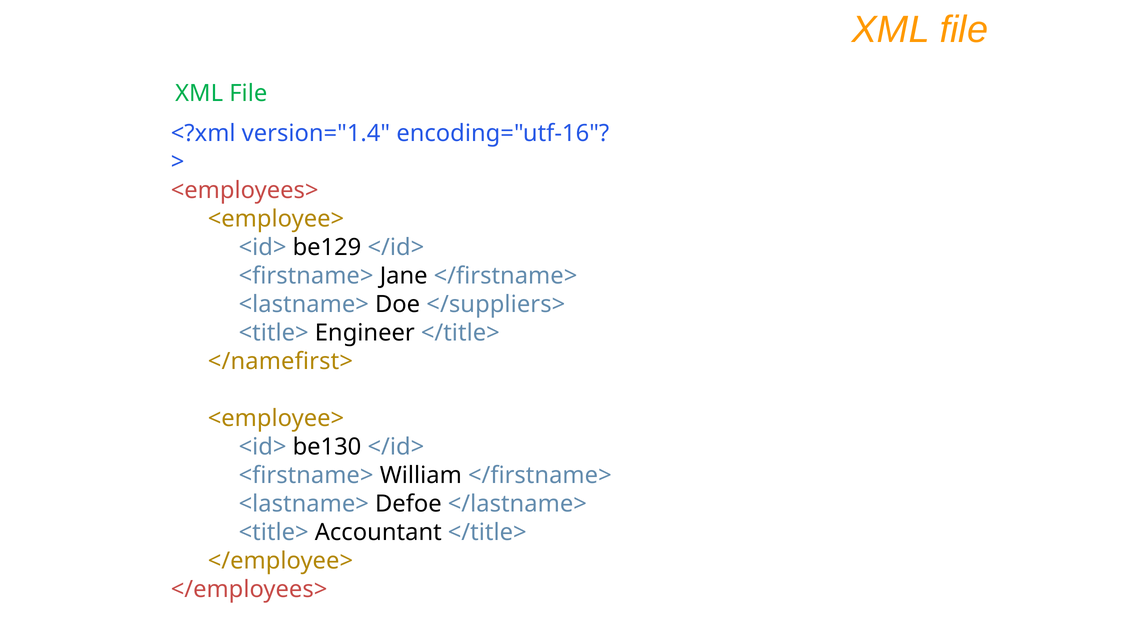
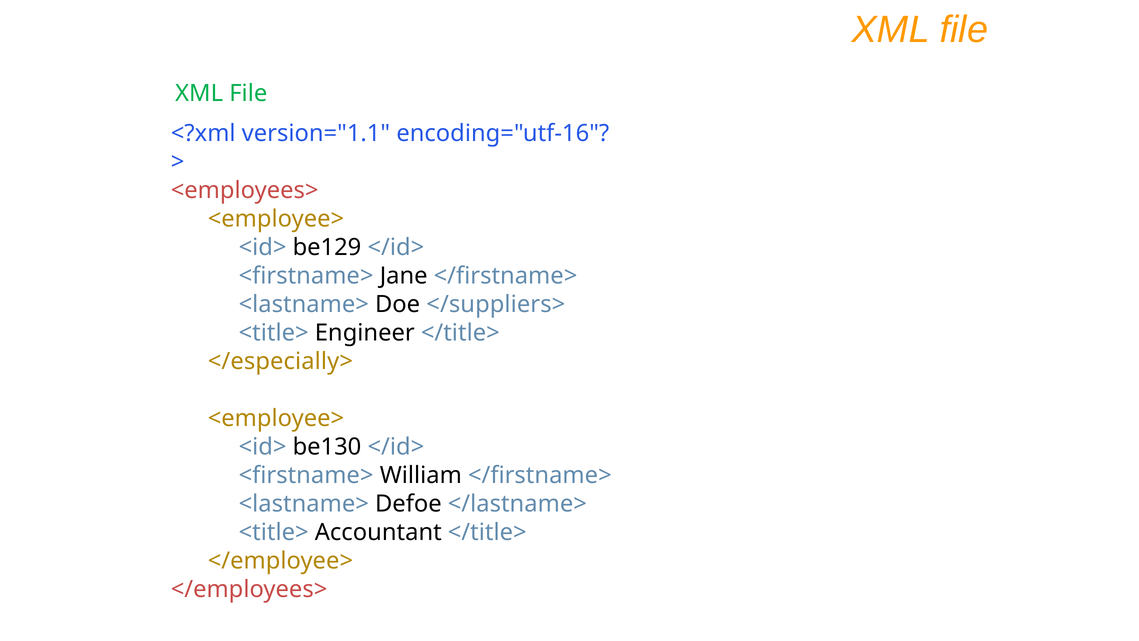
version="1.4: version="1.4 -> version="1.1
</namefirst>: </namefirst> -> </especially>
